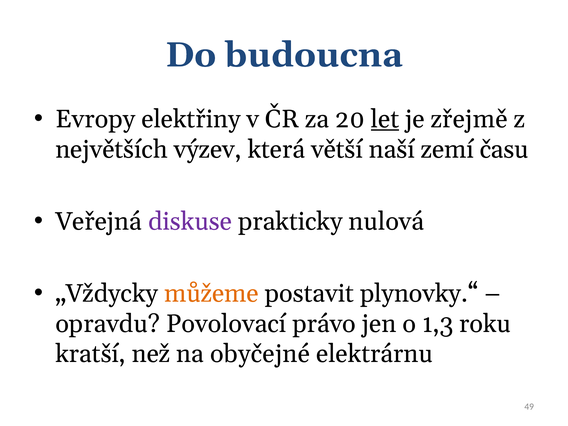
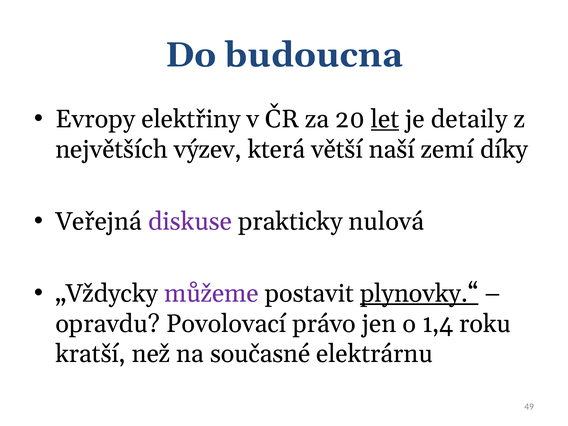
zřejmě: zřejmě -> detaily
času: času -> díky
můžeme colour: orange -> purple
plynovky.“ underline: none -> present
1,3: 1,3 -> 1,4
obyčejné: obyčejné -> současné
